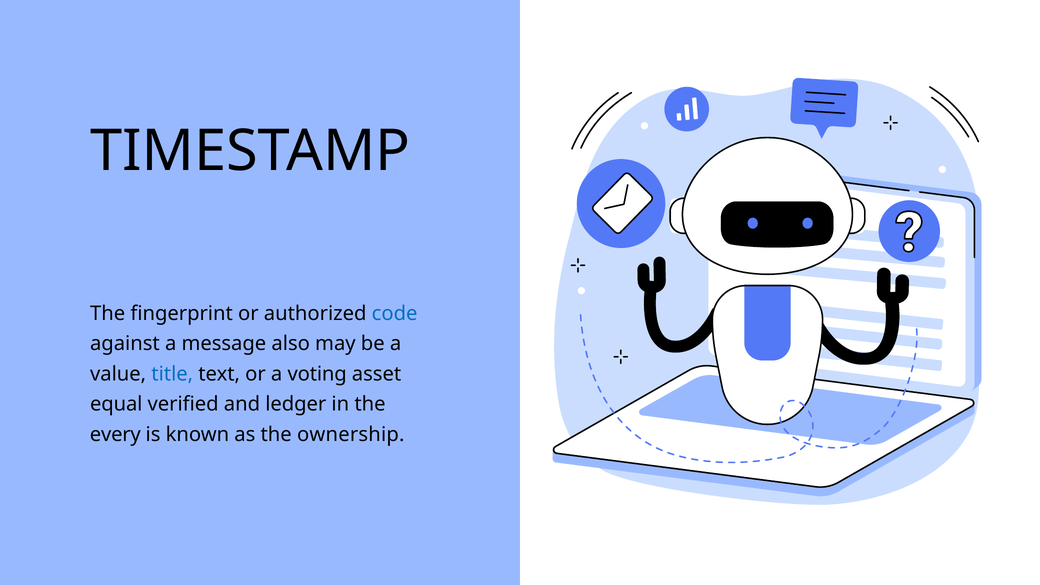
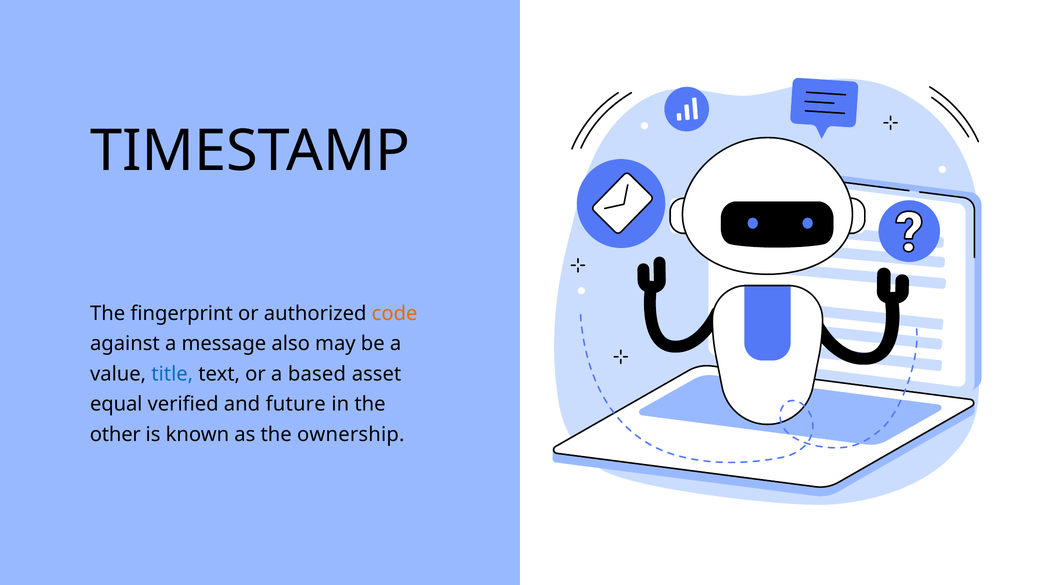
code colour: blue -> orange
voting: voting -> based
ledger: ledger -> future
every: every -> other
